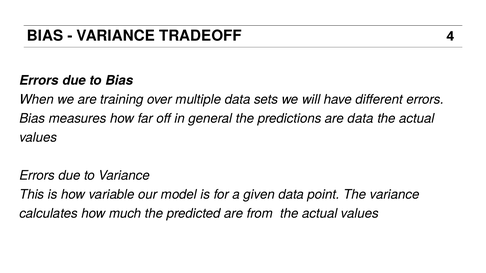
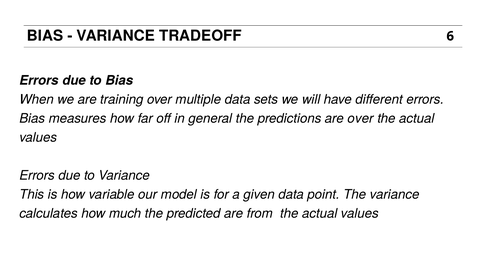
4: 4 -> 6
are data: data -> over
